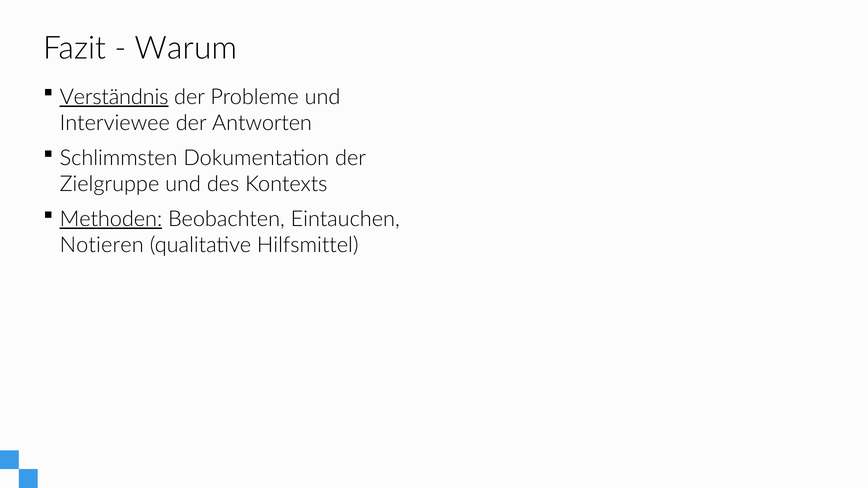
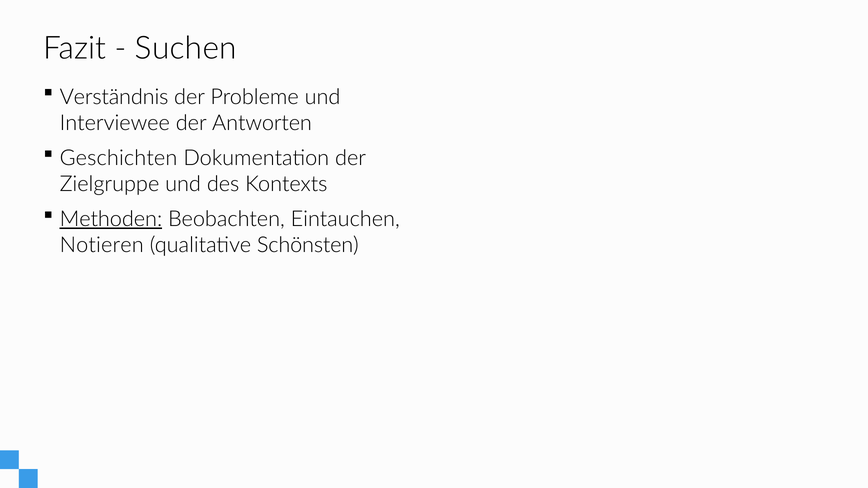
Warum: Warum -> Suchen
Verständnis underline: present -> none
Schlimmsten: Schlimmsten -> Geschichten
Hilfsmittel: Hilfsmittel -> Schönsten
